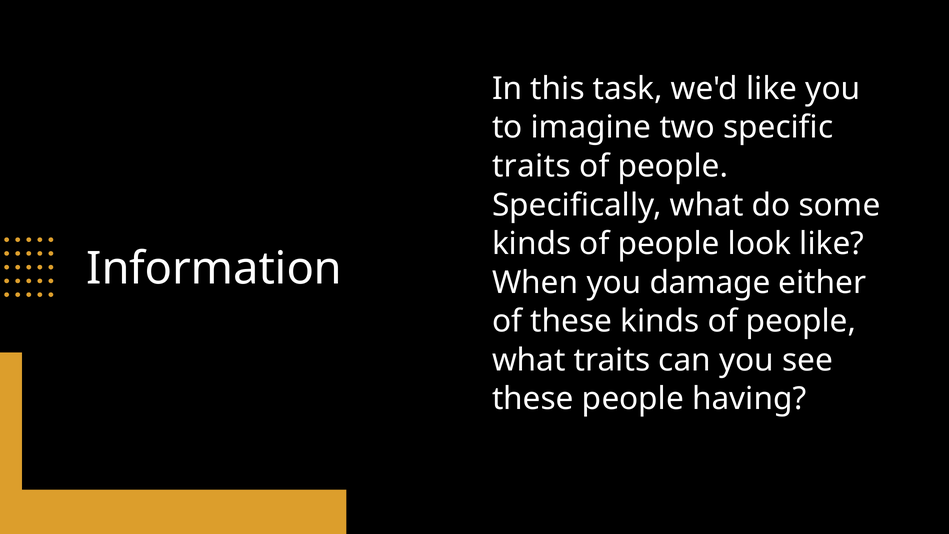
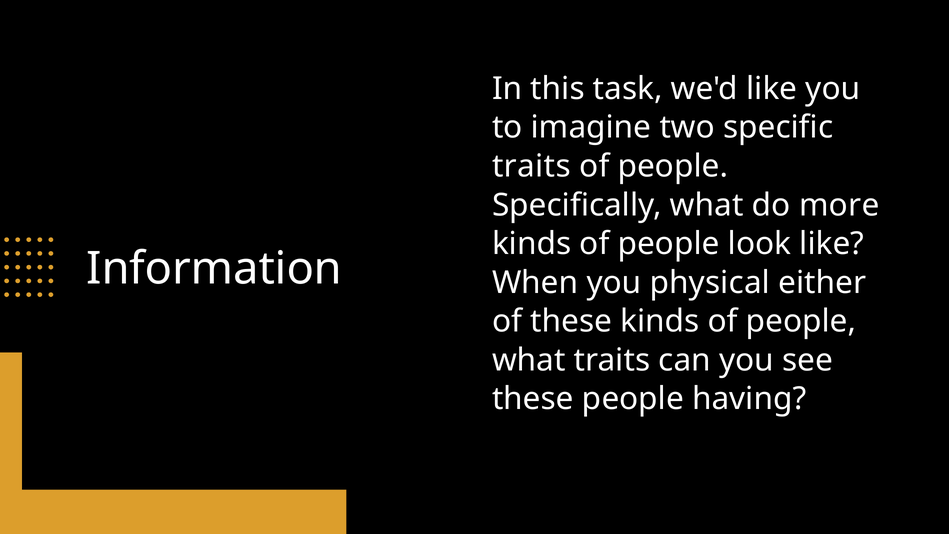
some: some -> more
damage: damage -> physical
